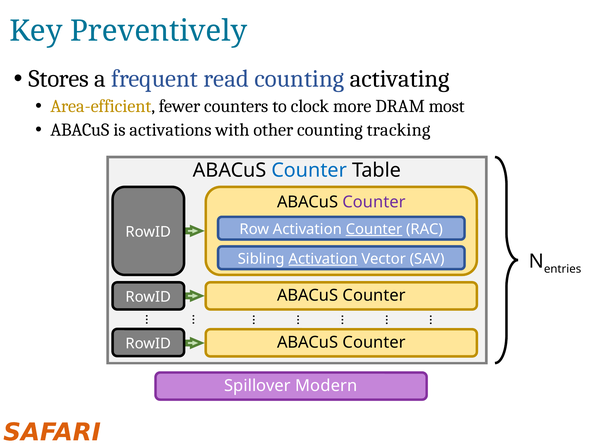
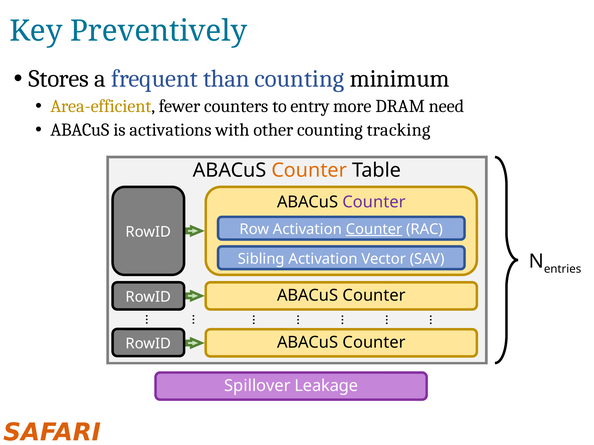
read: read -> than
activating: activating -> minimum
clock: clock -> entry
most: most -> need
Counter at (309, 170) colour: blue -> orange
Activation at (323, 259) underline: present -> none
Modern: Modern -> Leakage
